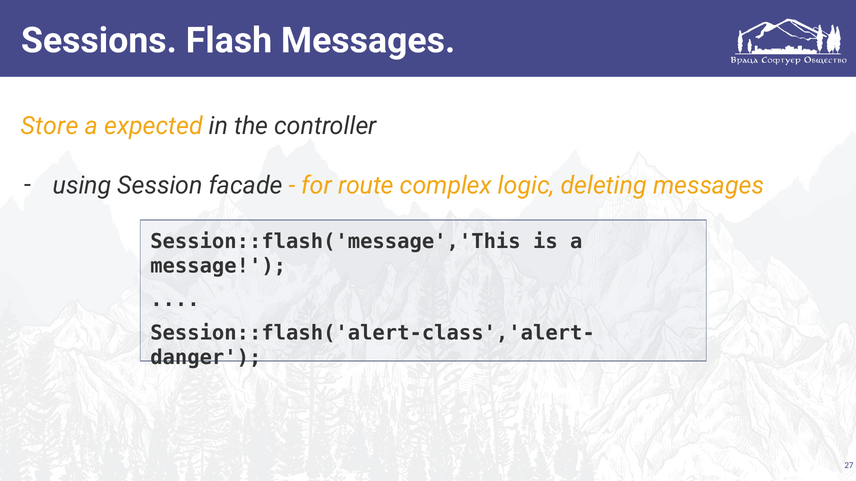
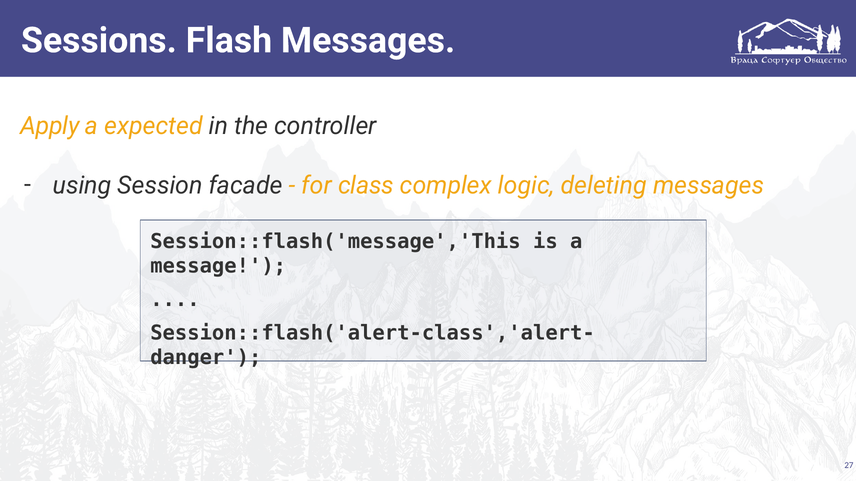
Store: Store -> Apply
route: route -> class
